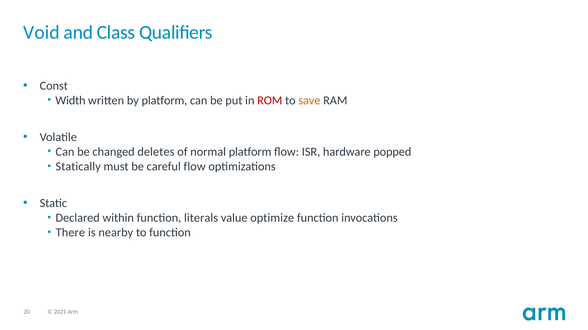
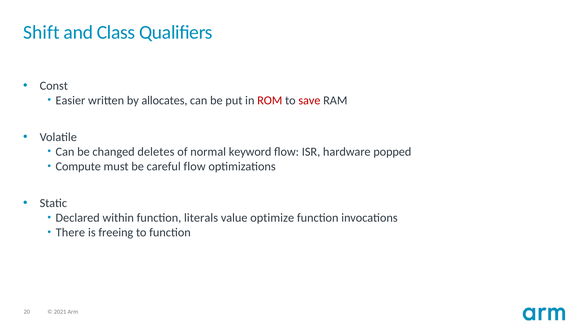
Void: Void -> Shift
Width: Width -> Easier
by platform: platform -> allocates
save colour: orange -> red
normal platform: platform -> keyword
Statically: Statically -> Compute
nearby: nearby -> freeing
